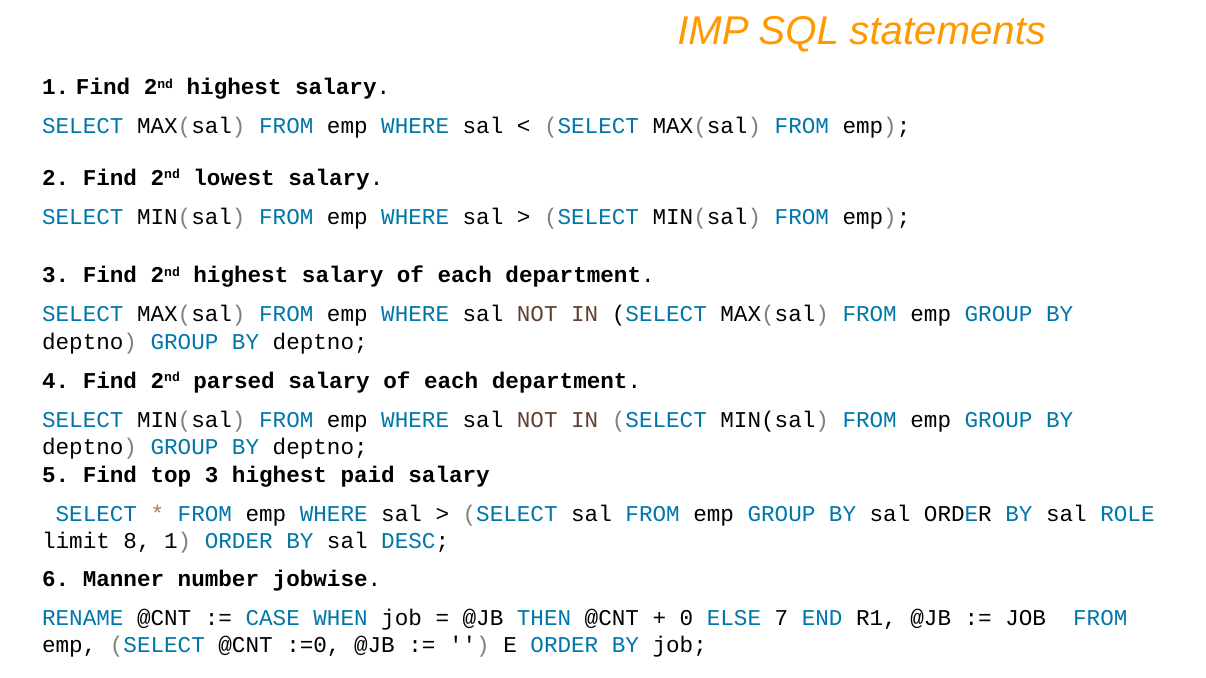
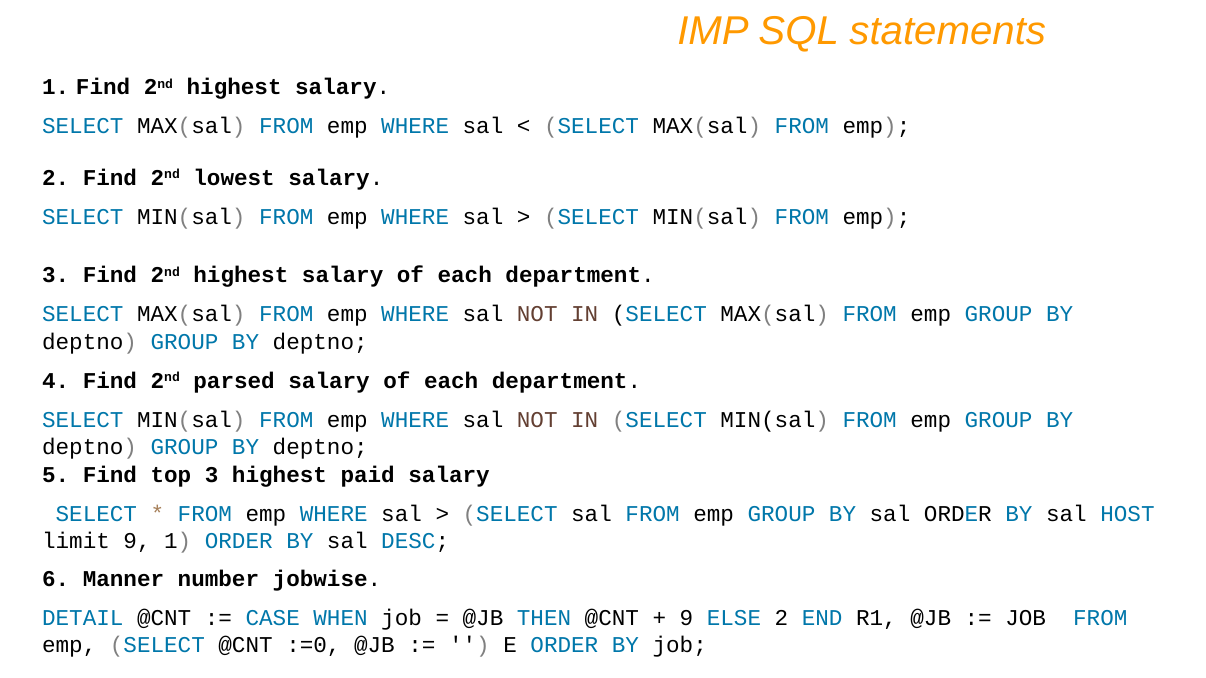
ROLE: ROLE -> HOST
limit 8: 8 -> 9
RENAME: RENAME -> DETAIL
0 at (687, 619): 0 -> 9
ELSE 7: 7 -> 2
